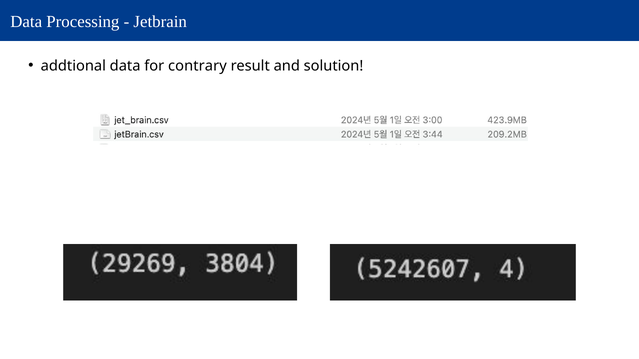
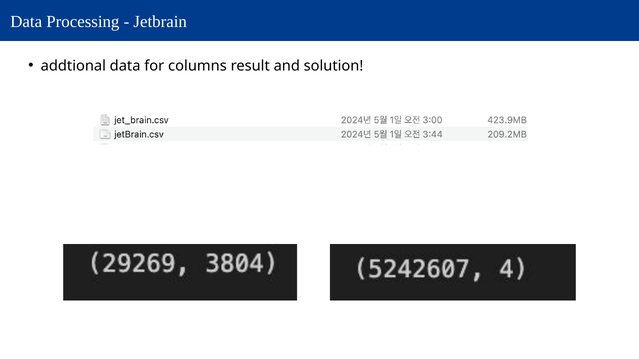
contrary: contrary -> columns
